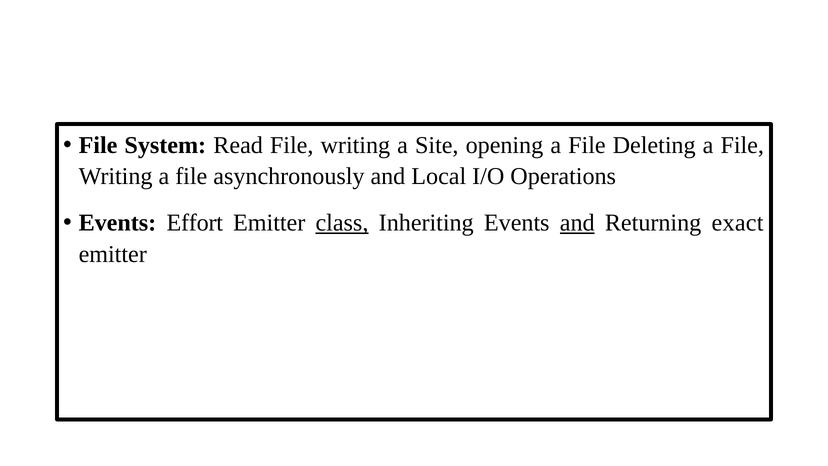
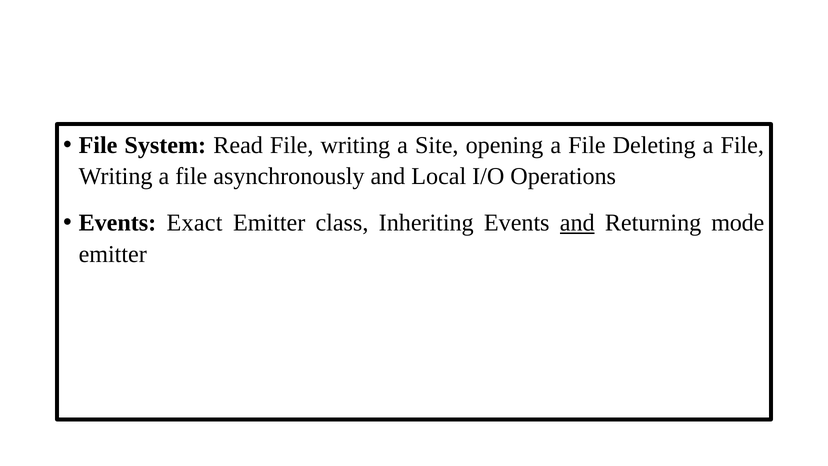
Effort: Effort -> Exact
class underline: present -> none
exact: exact -> mode
